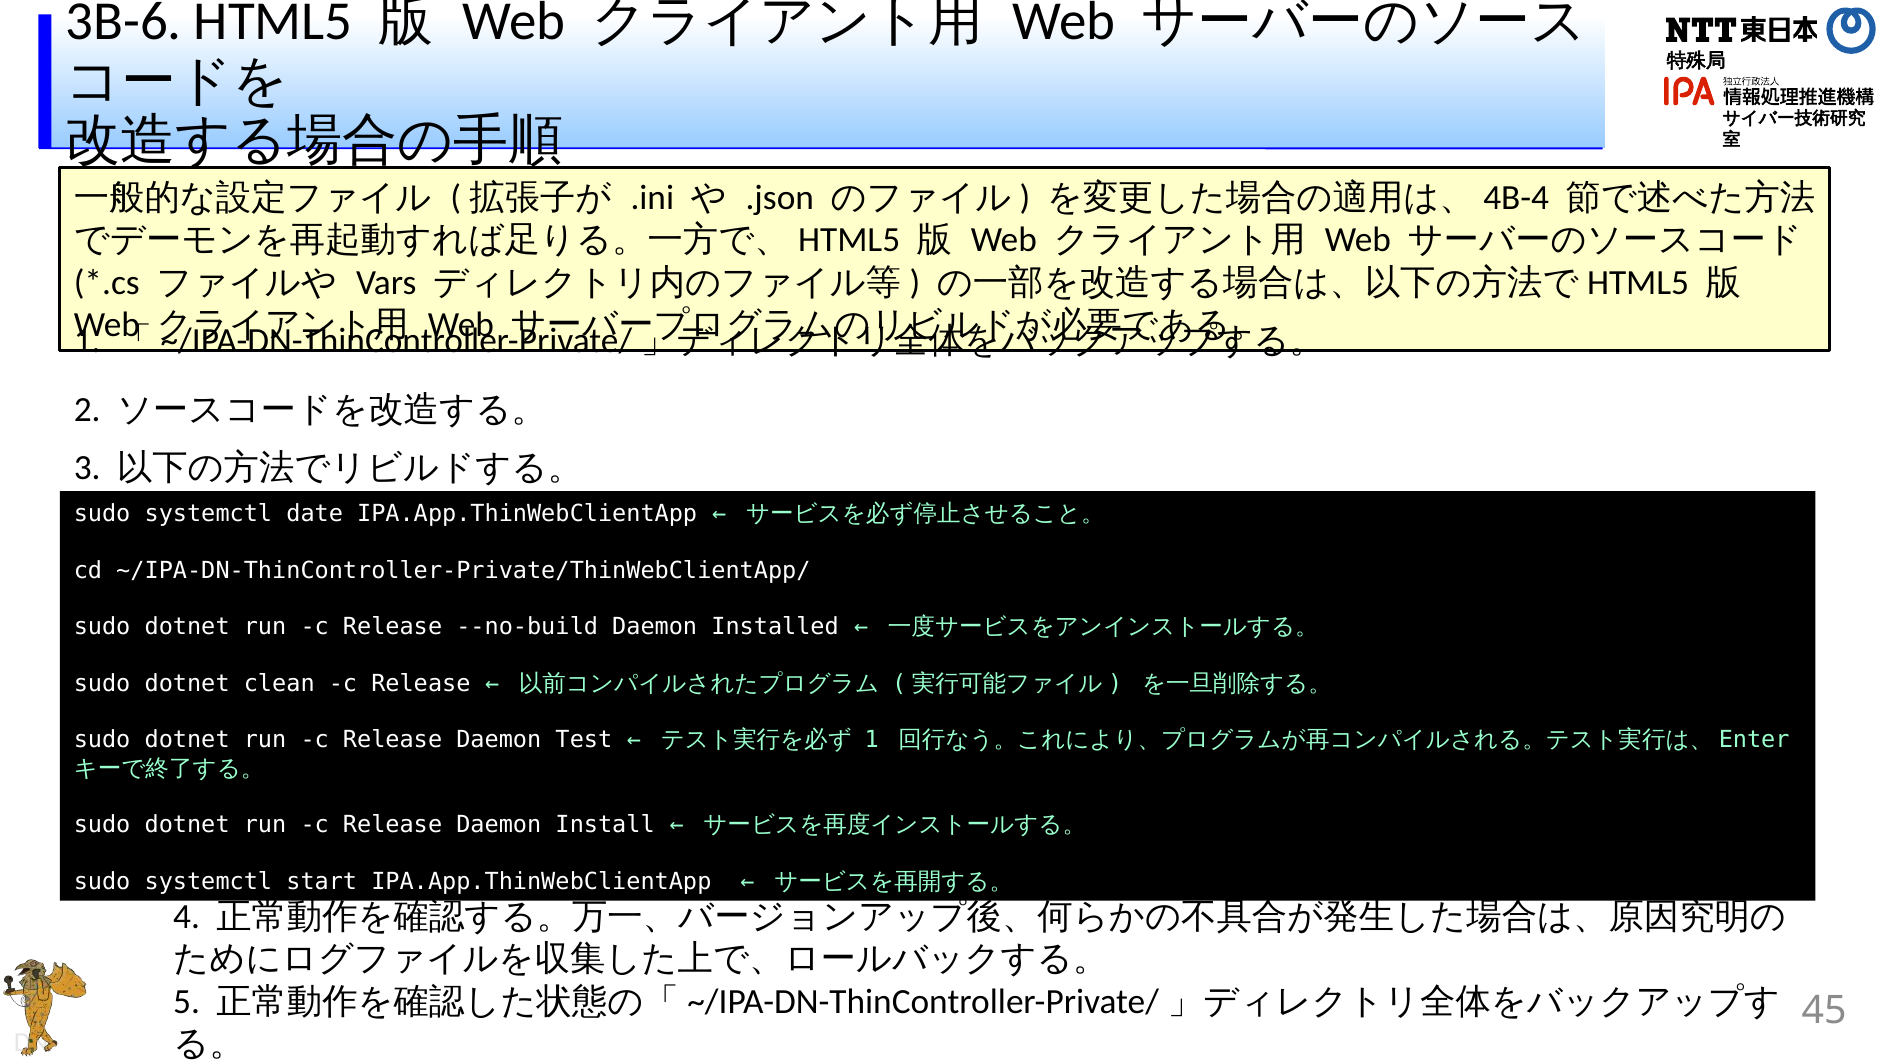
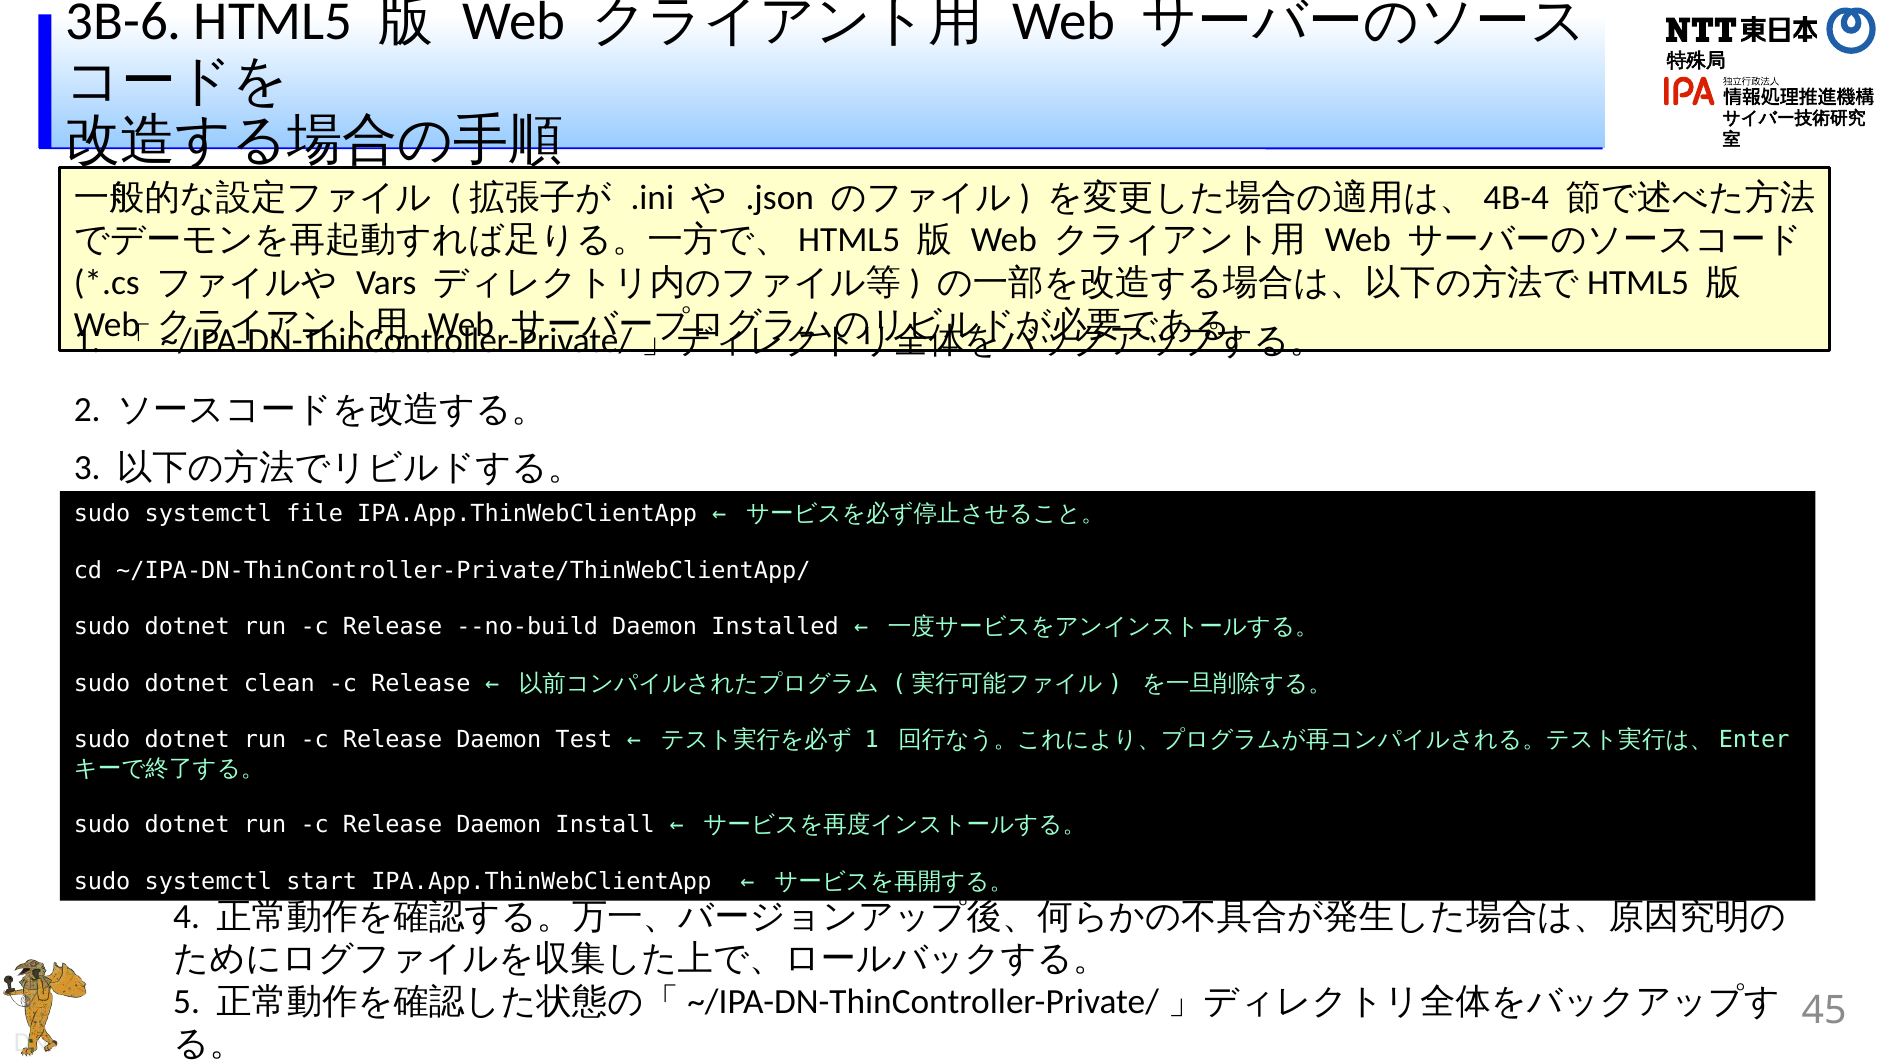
date: date -> file
